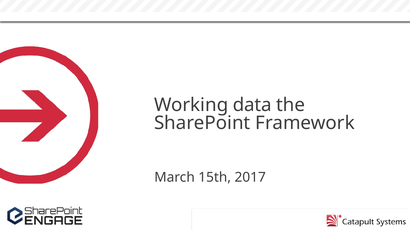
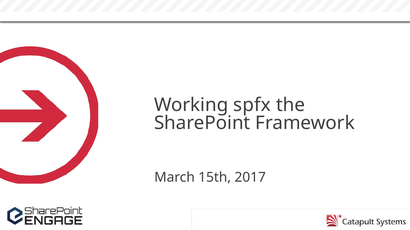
data: data -> spfx
